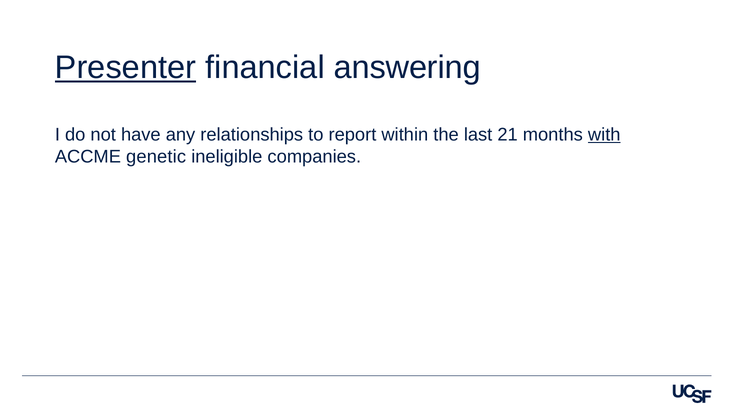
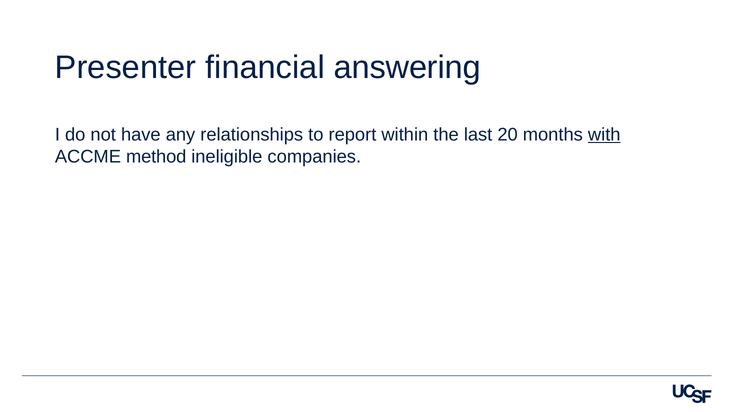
Presenter underline: present -> none
21: 21 -> 20
genetic: genetic -> method
